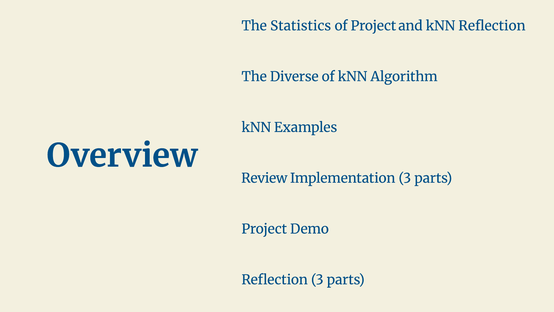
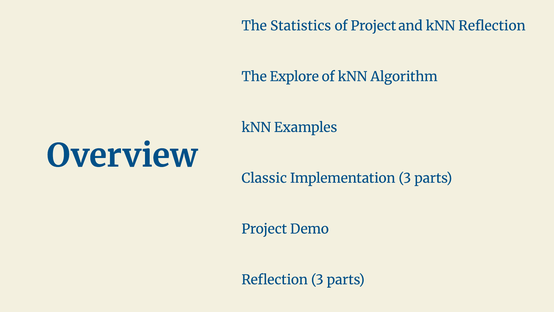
Diverse: Diverse -> Explore
Review: Review -> Classic
